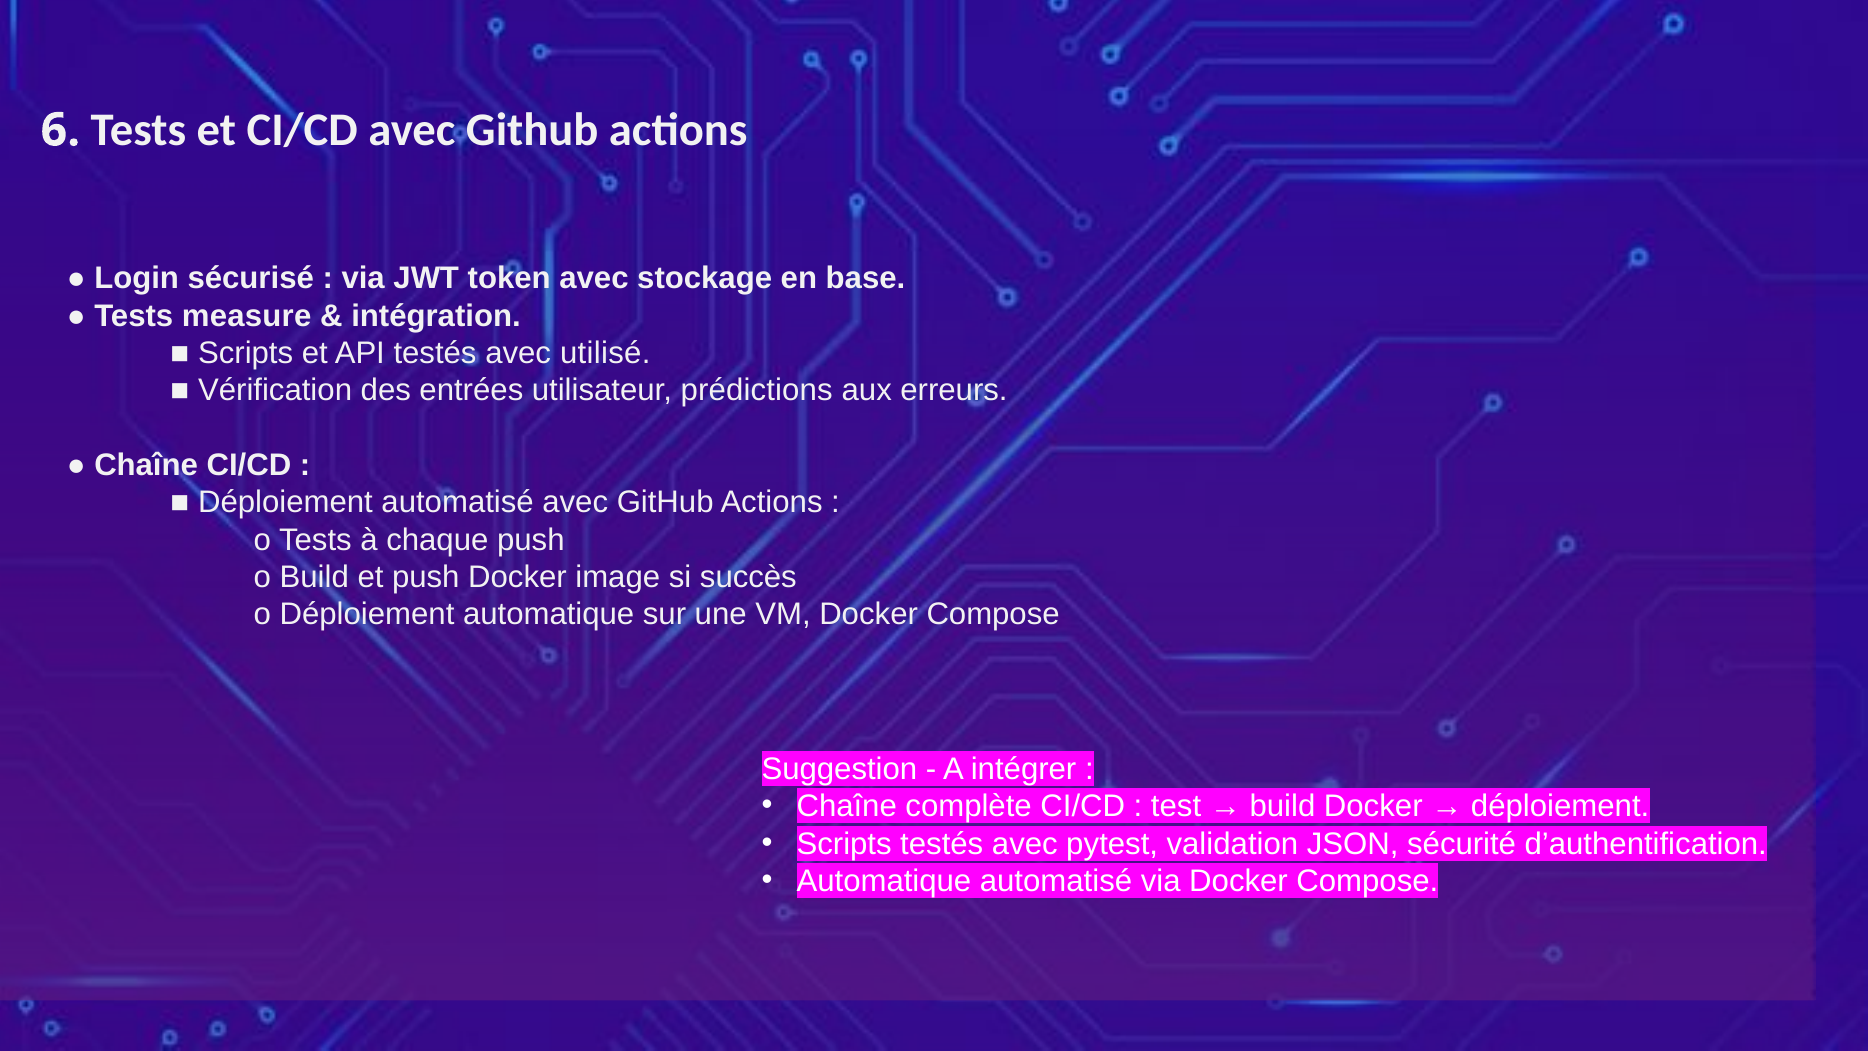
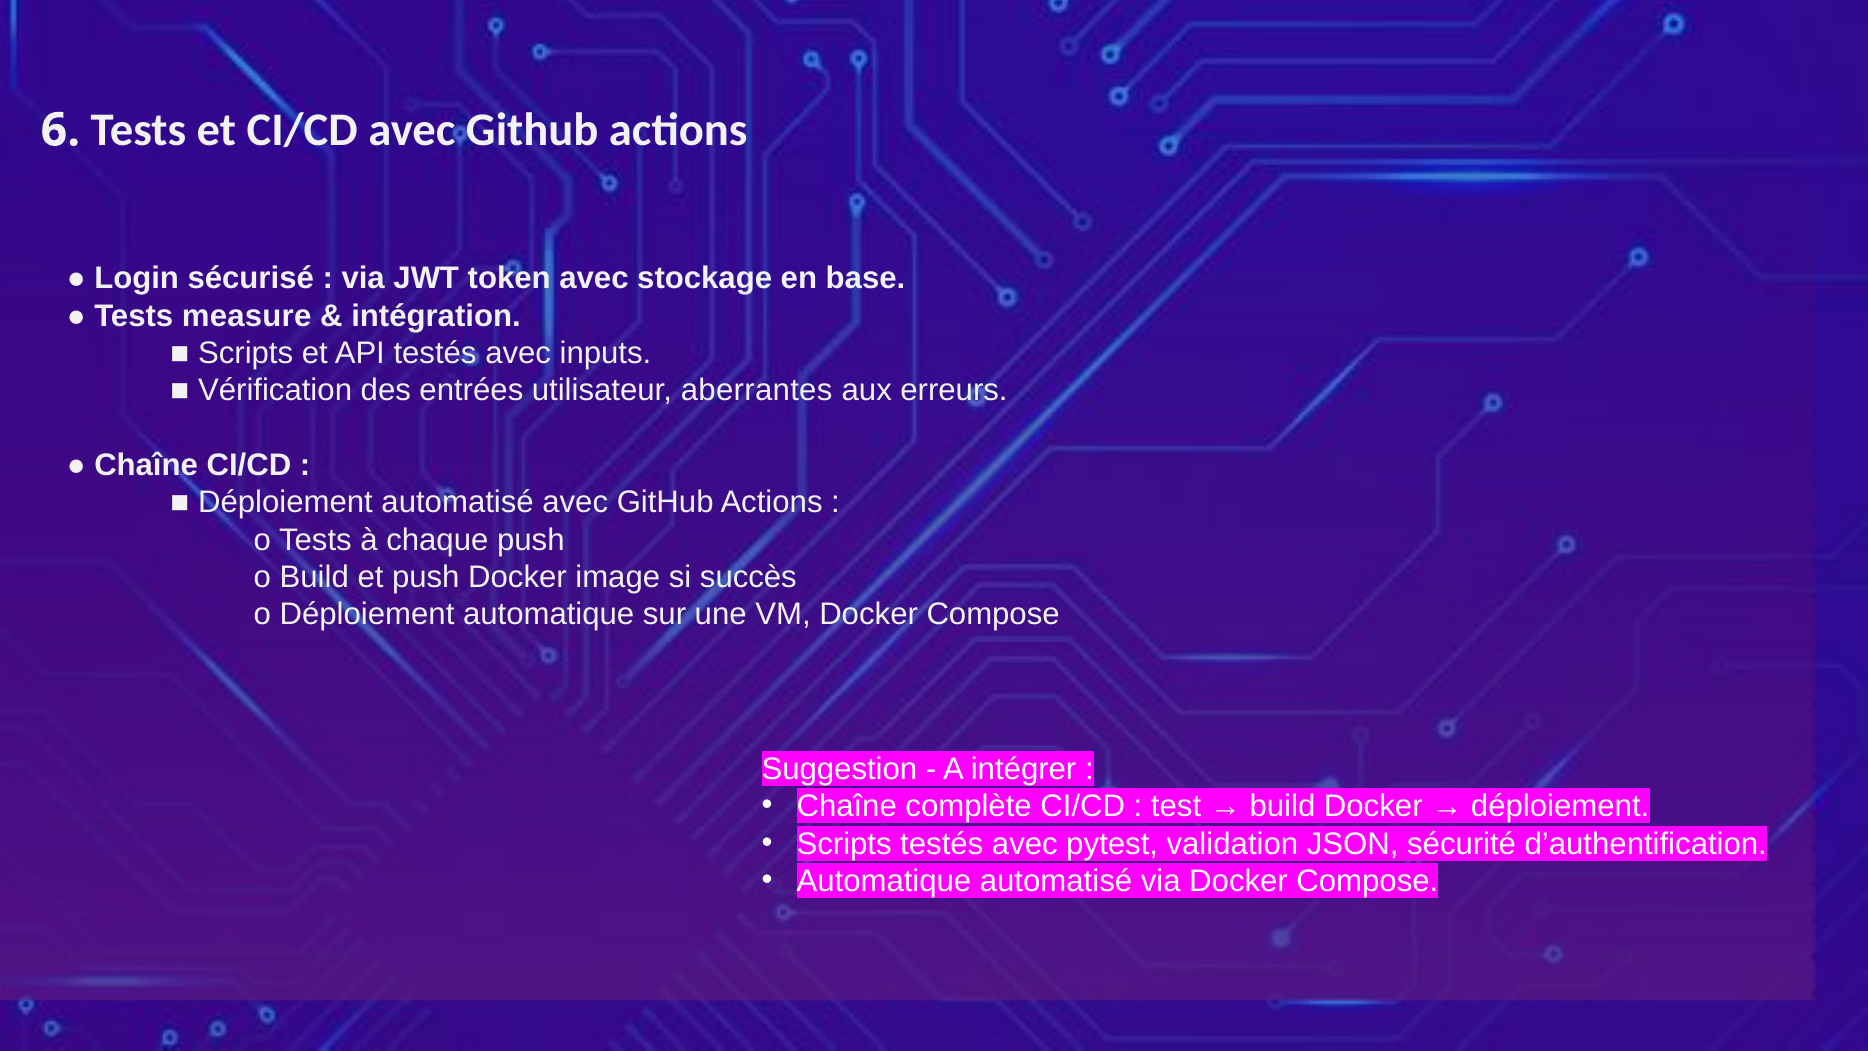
utilisé: utilisé -> inputs
prédictions: prédictions -> aberrantes
